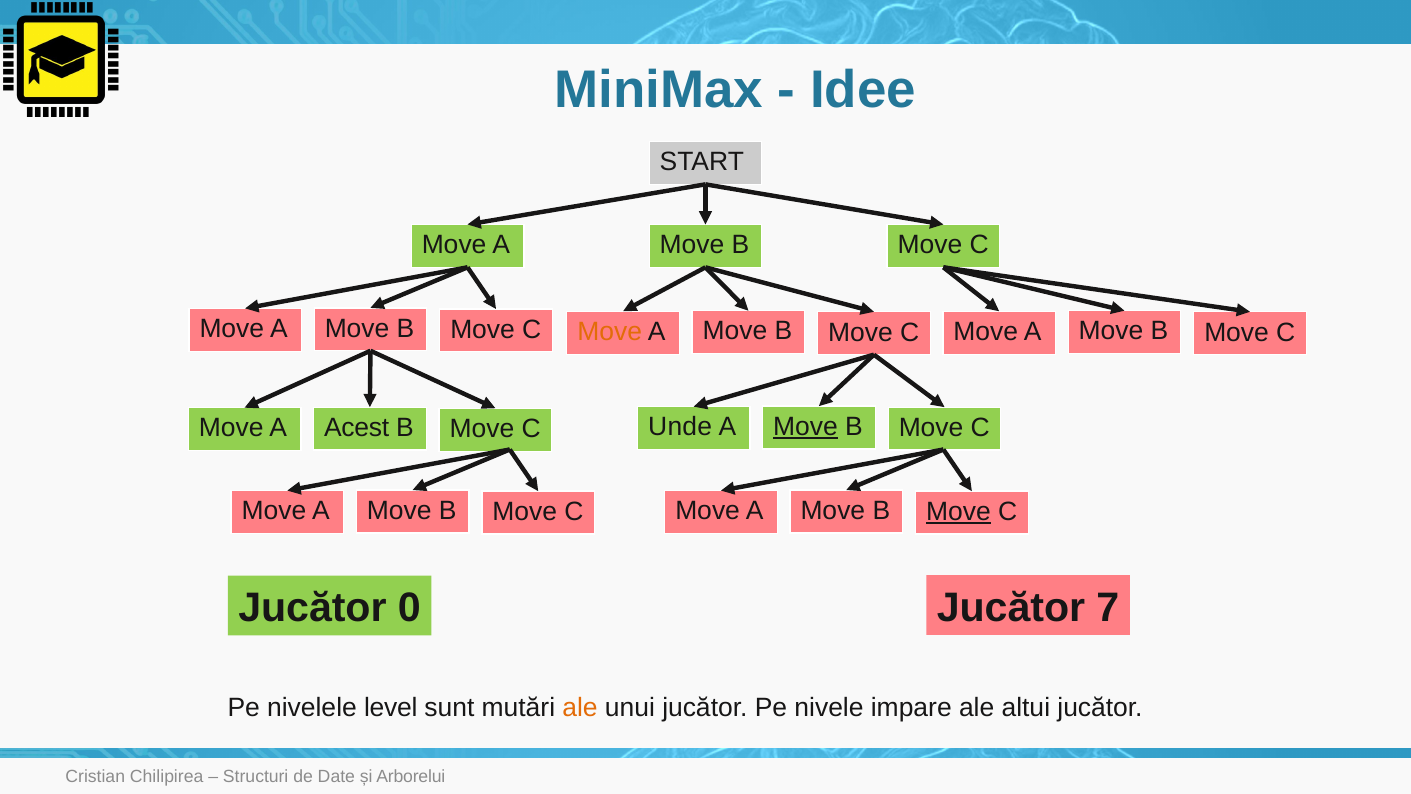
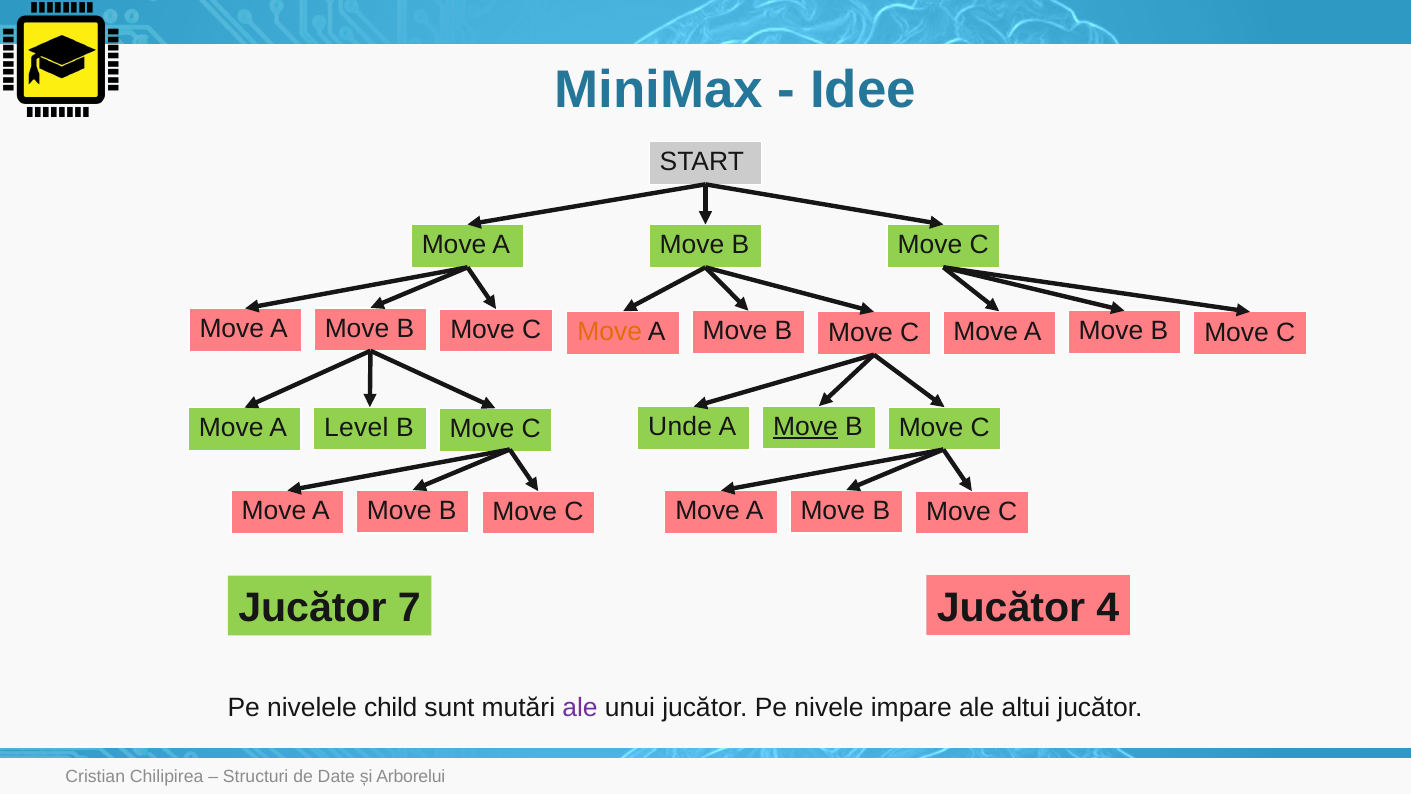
Acest: Acest -> Level
Move at (958, 511) underline: present -> none
0: 0 -> 7
7: 7 -> 4
level: level -> child
ale at (580, 707) colour: orange -> purple
